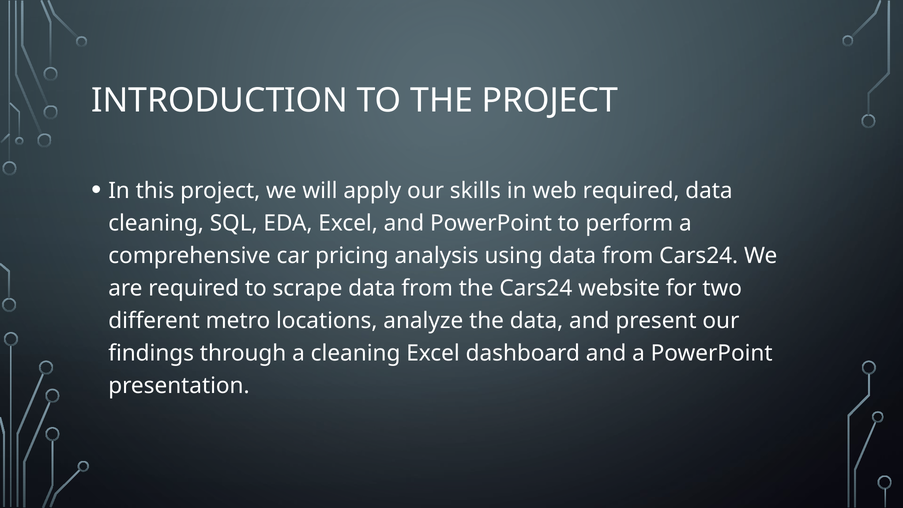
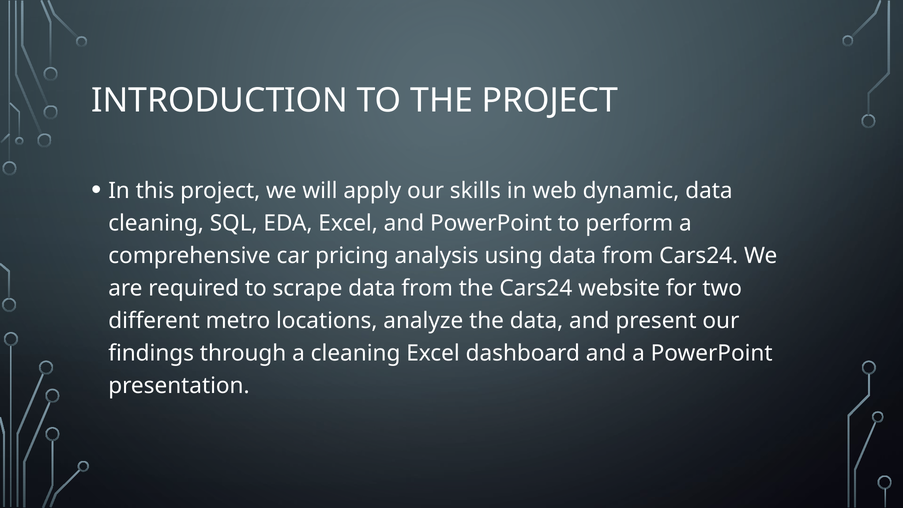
web required: required -> dynamic
